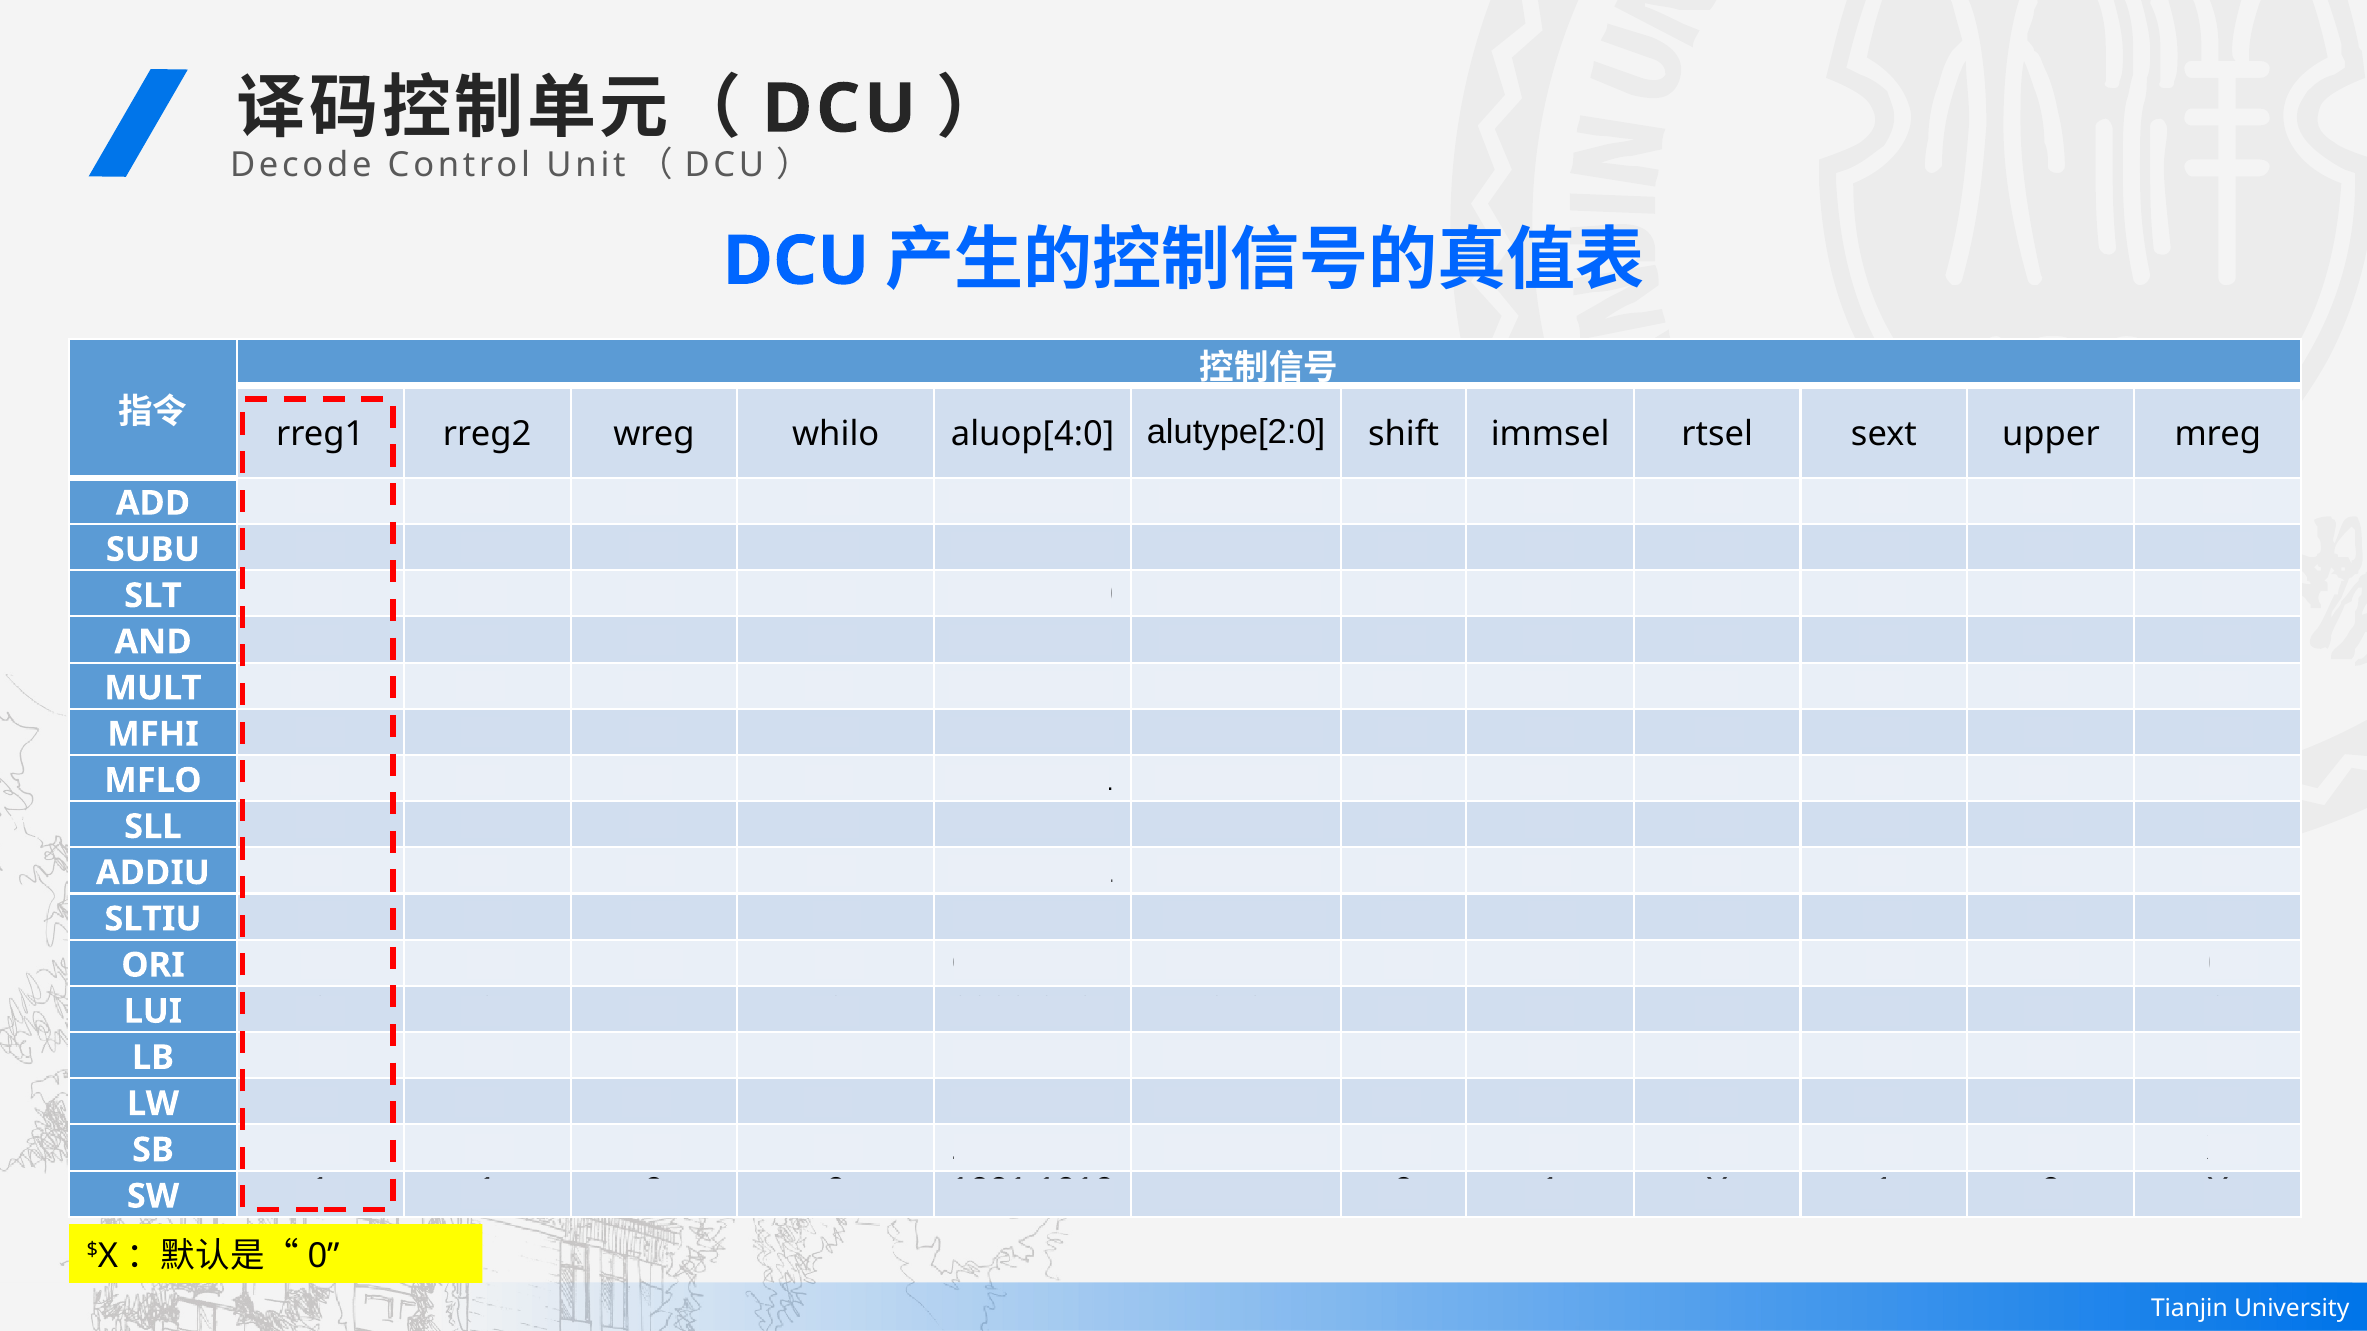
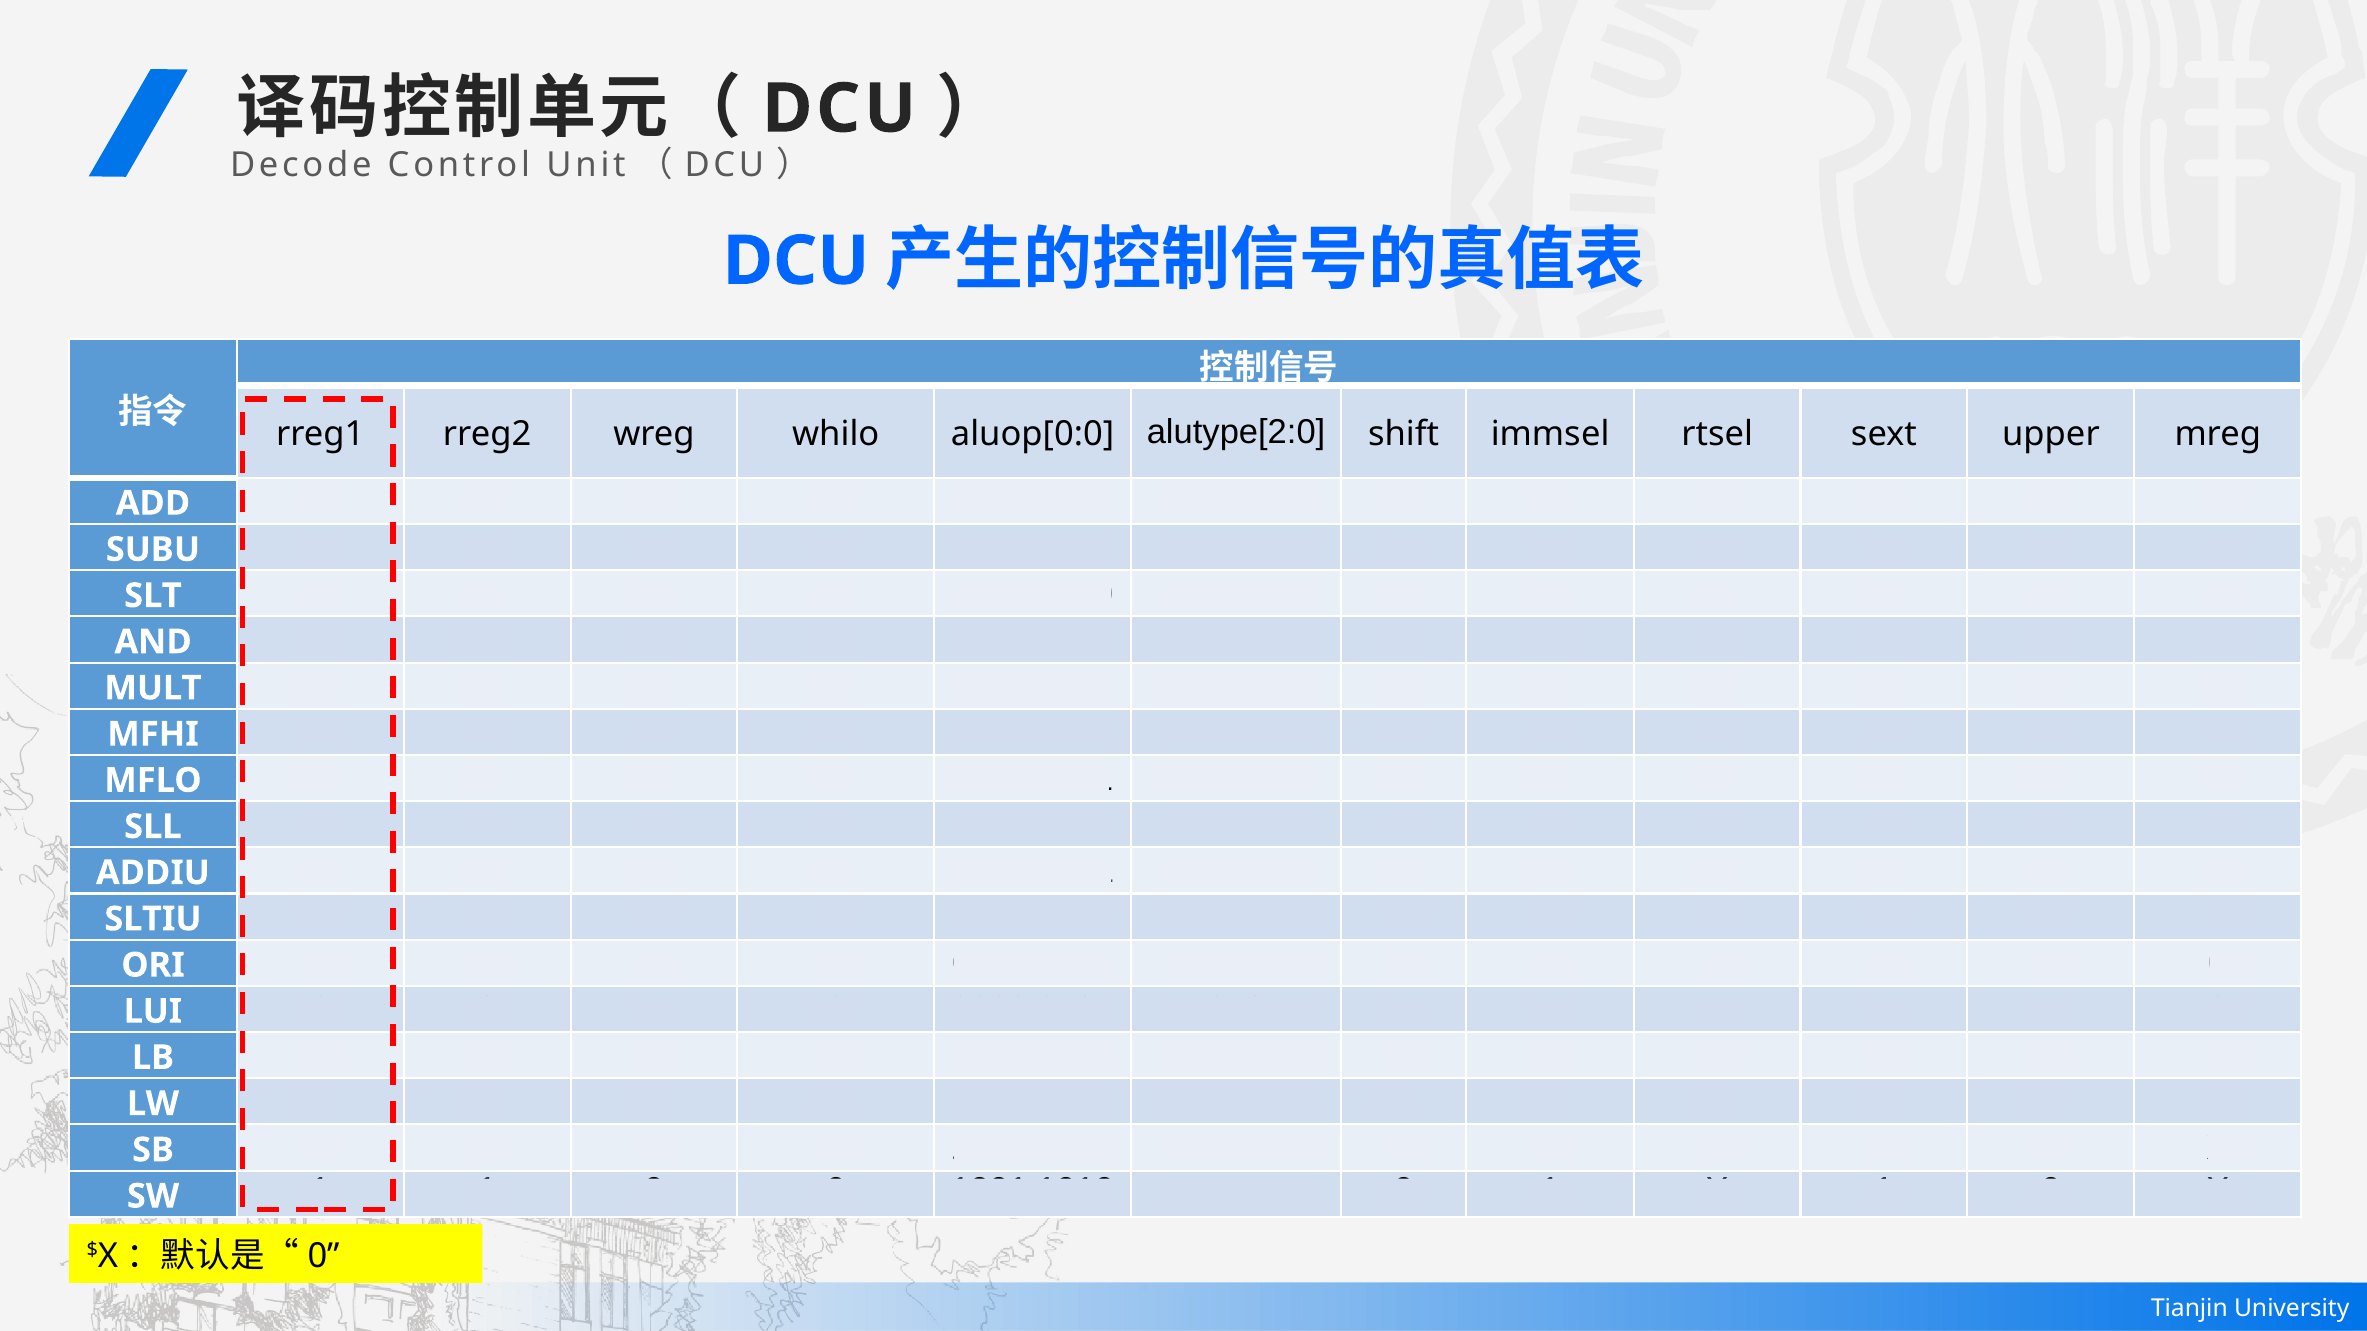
aluop[4:0: aluop[4:0 -> aluop[0:0
